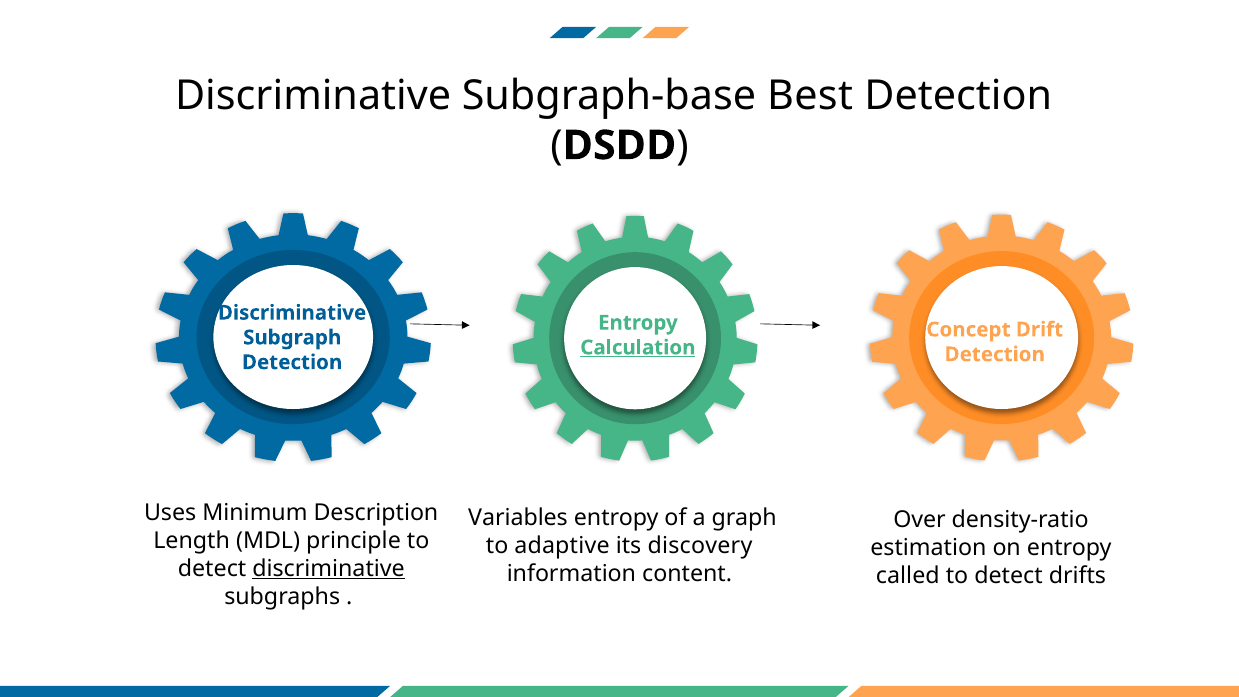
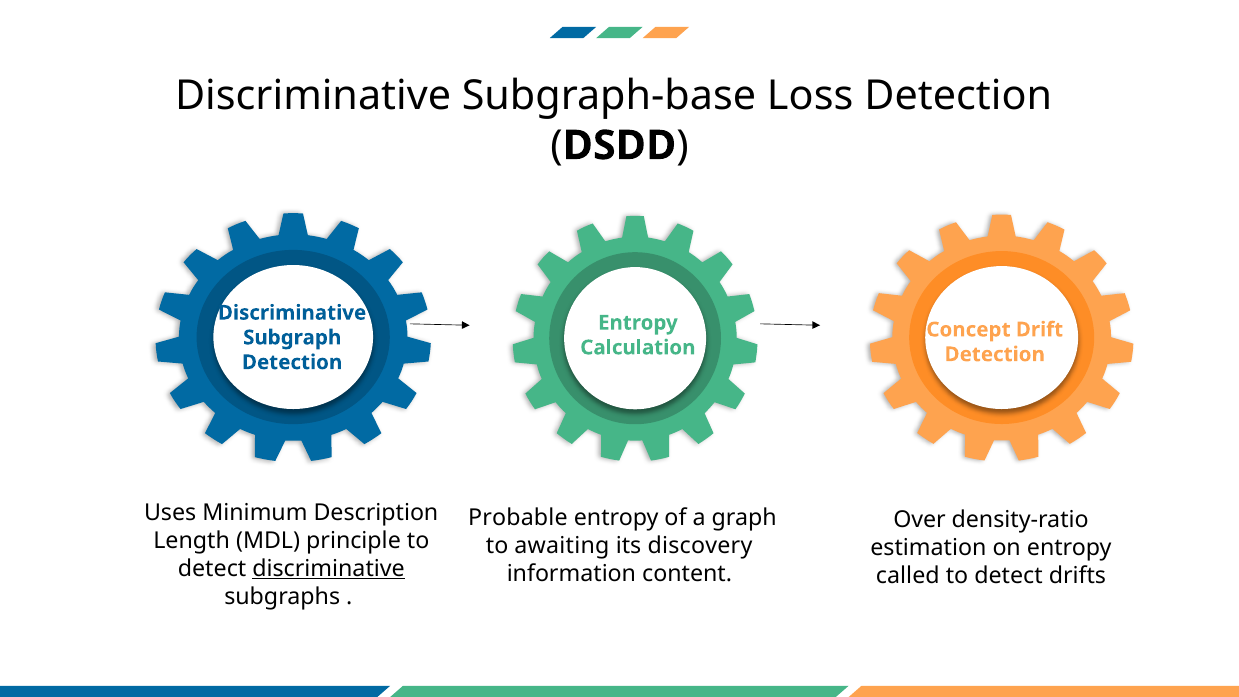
Best: Best -> Loss
Calculation underline: present -> none
Variables: Variables -> Probable
adaptive: adaptive -> awaiting
